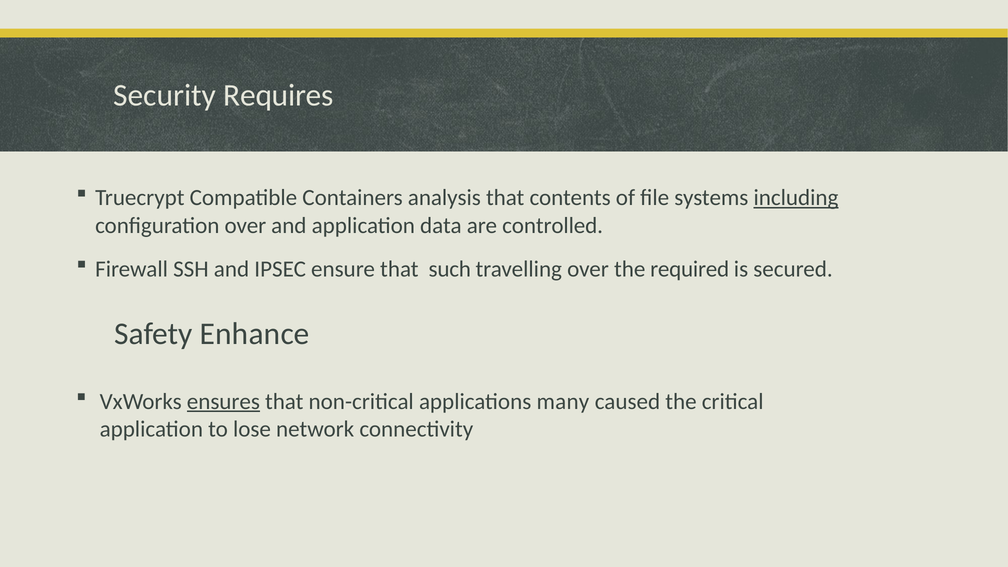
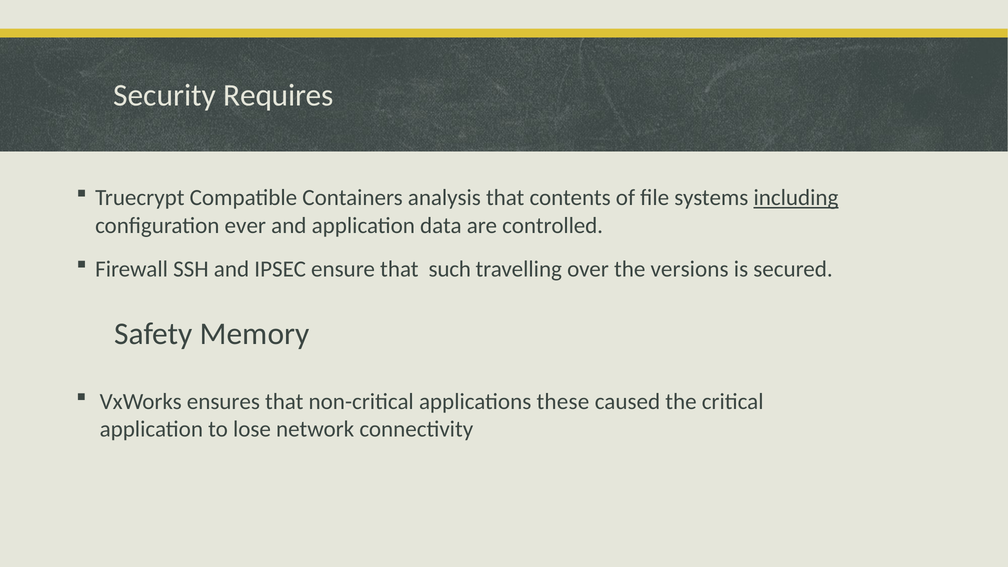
configuration over: over -> ever
required: required -> versions
Enhance: Enhance -> Memory
ensures underline: present -> none
many: many -> these
